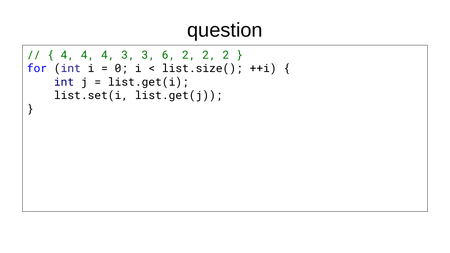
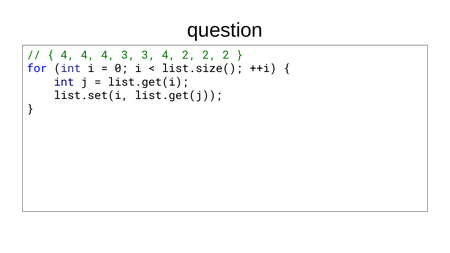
3 6: 6 -> 4
